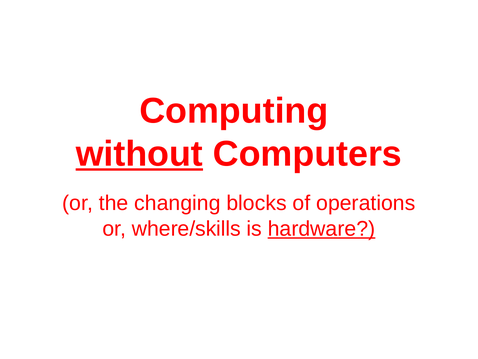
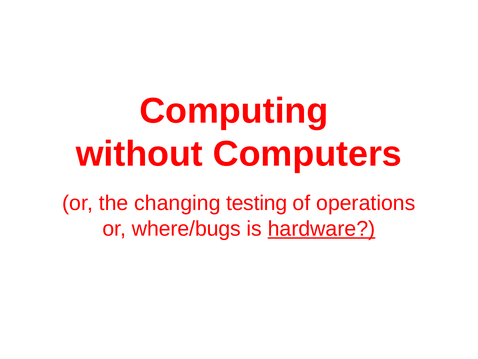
without underline: present -> none
blocks: blocks -> testing
where/skills: where/skills -> where/bugs
